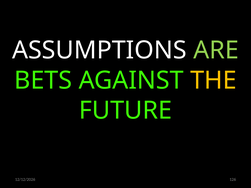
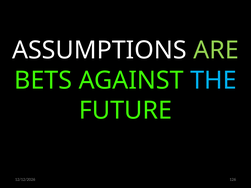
THE colour: yellow -> light blue
